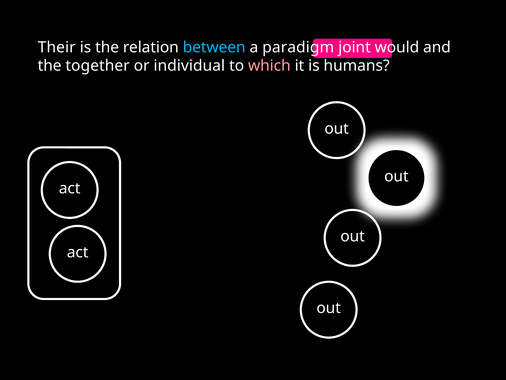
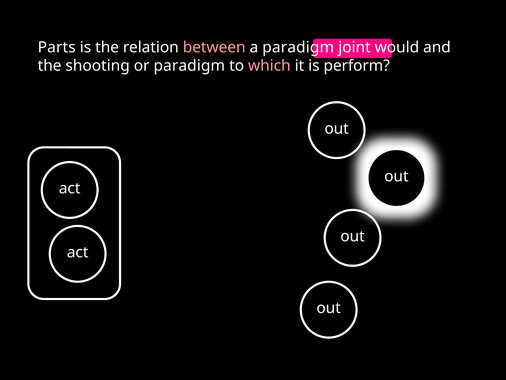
Their: Their -> Parts
between colour: light blue -> pink
together: together -> shooting
or individual: individual -> paradigm
humans: humans -> perform
